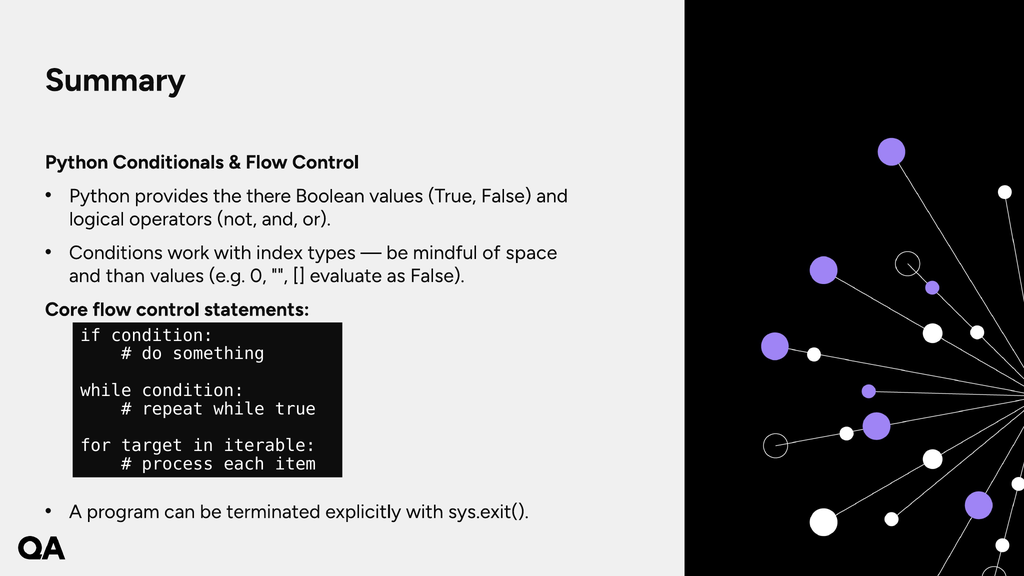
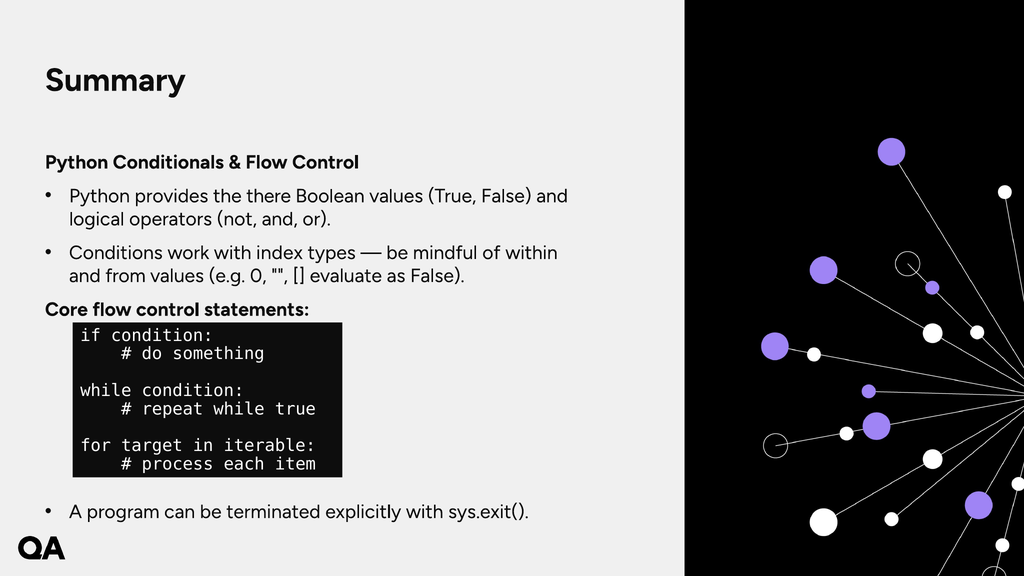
space: space -> within
than: than -> from
